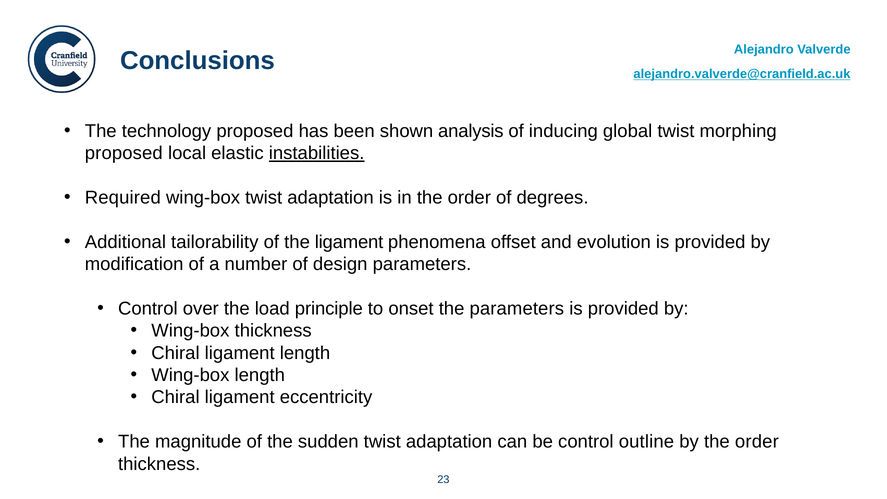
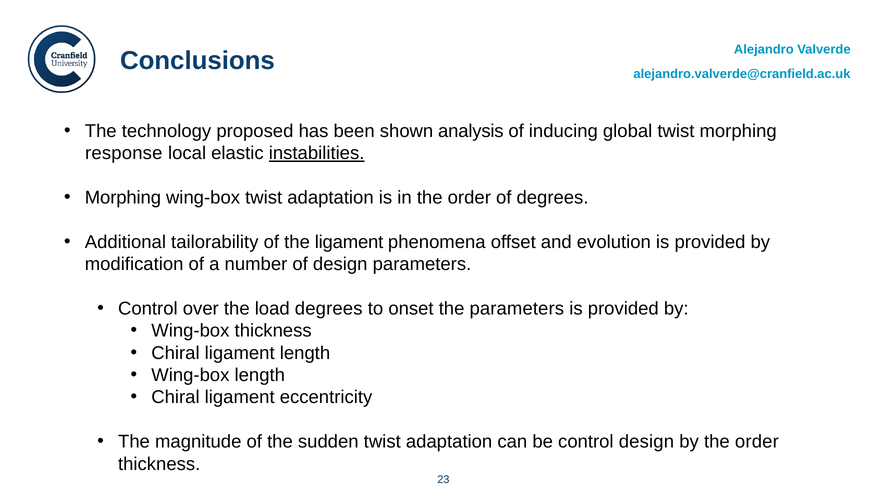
alejandro.valverde@cranfield.ac.uk underline: present -> none
proposed at (124, 153): proposed -> response
Required at (123, 198): Required -> Morphing
load principle: principle -> degrees
control outline: outline -> design
